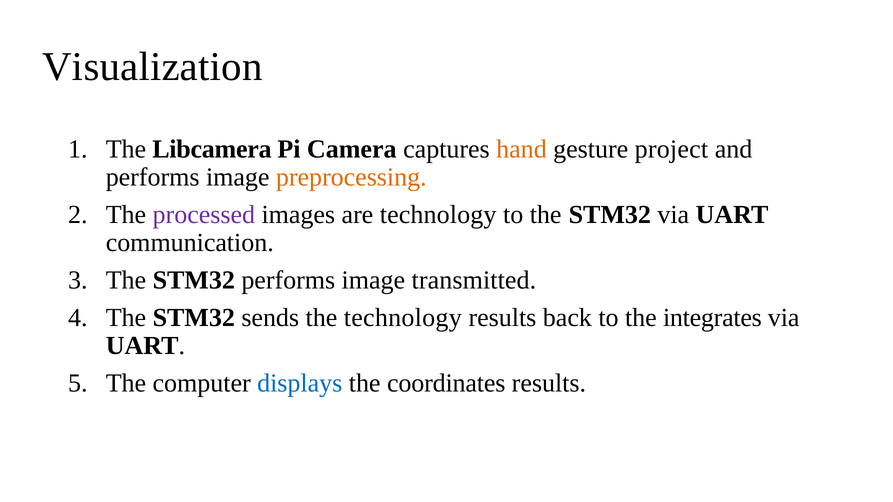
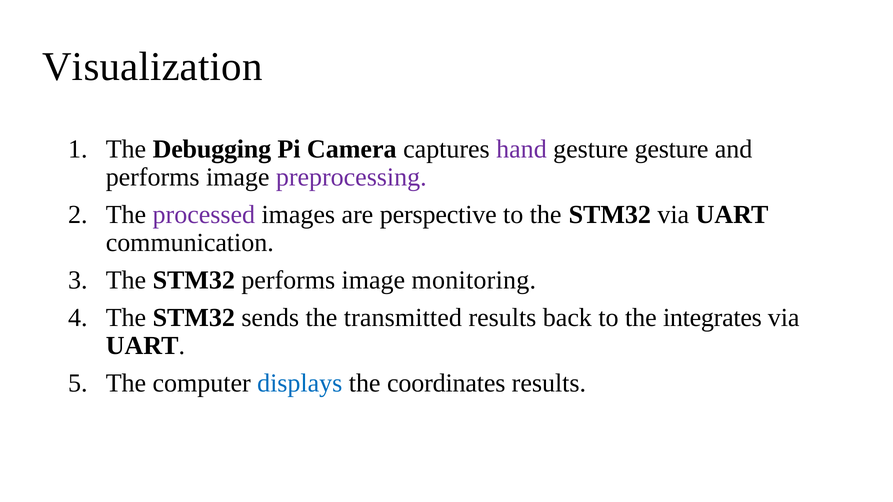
Libcamera: Libcamera -> Debugging
hand colour: orange -> purple
gesture project: project -> gesture
preprocessing colour: orange -> purple
are technology: technology -> perspective
transmitted: transmitted -> monitoring
the technology: technology -> transmitted
